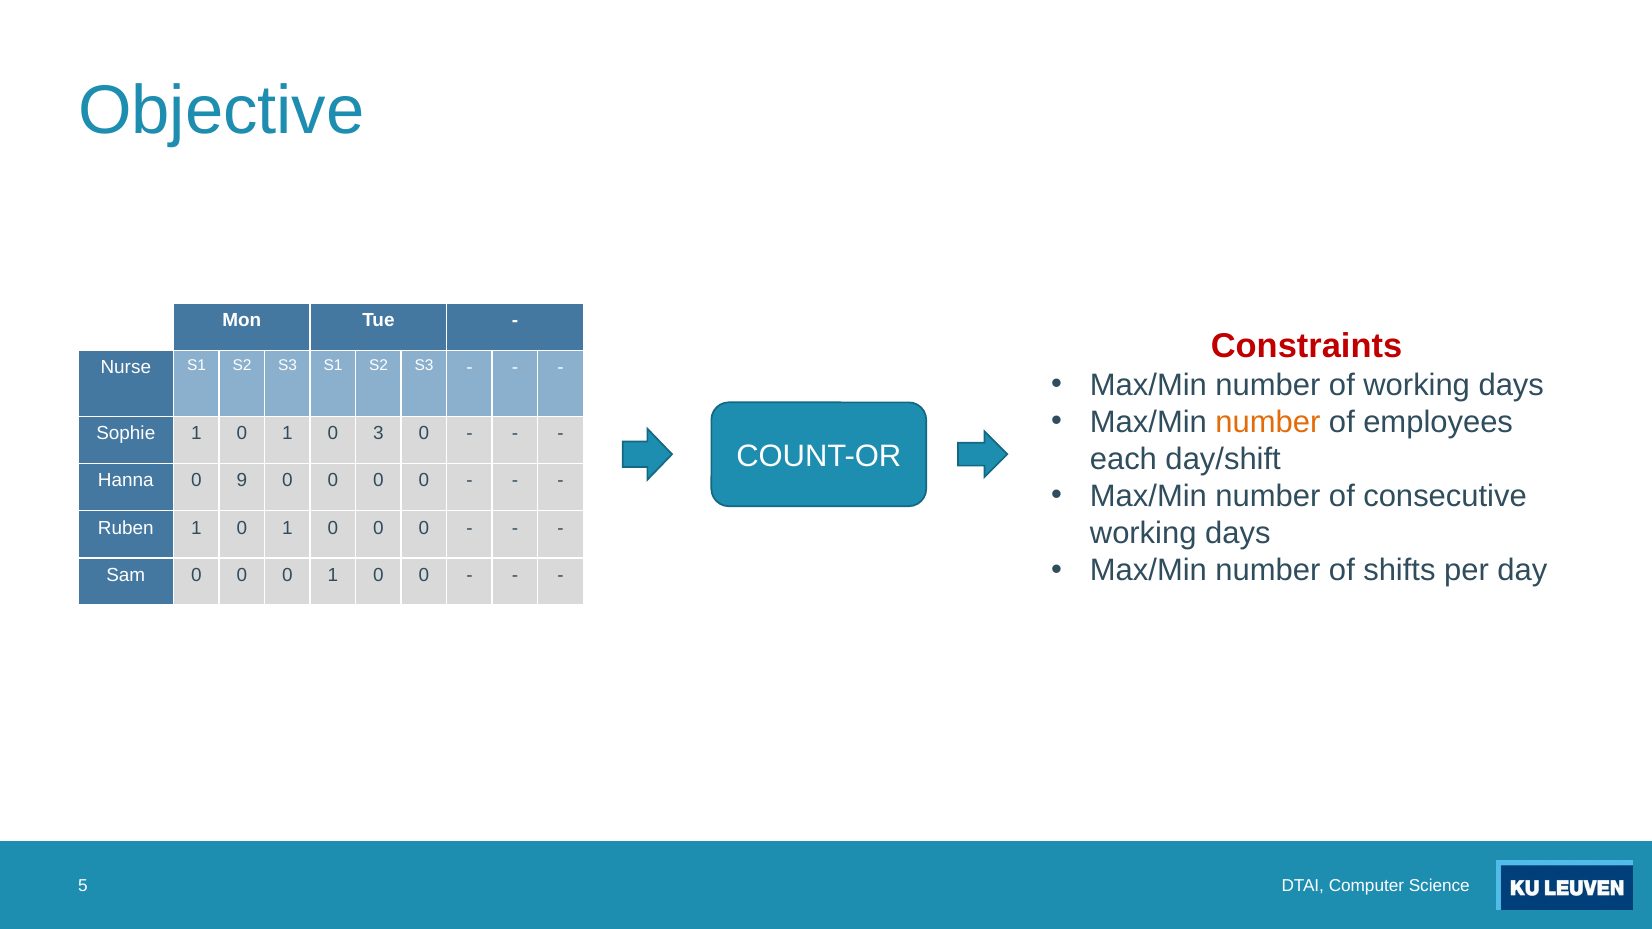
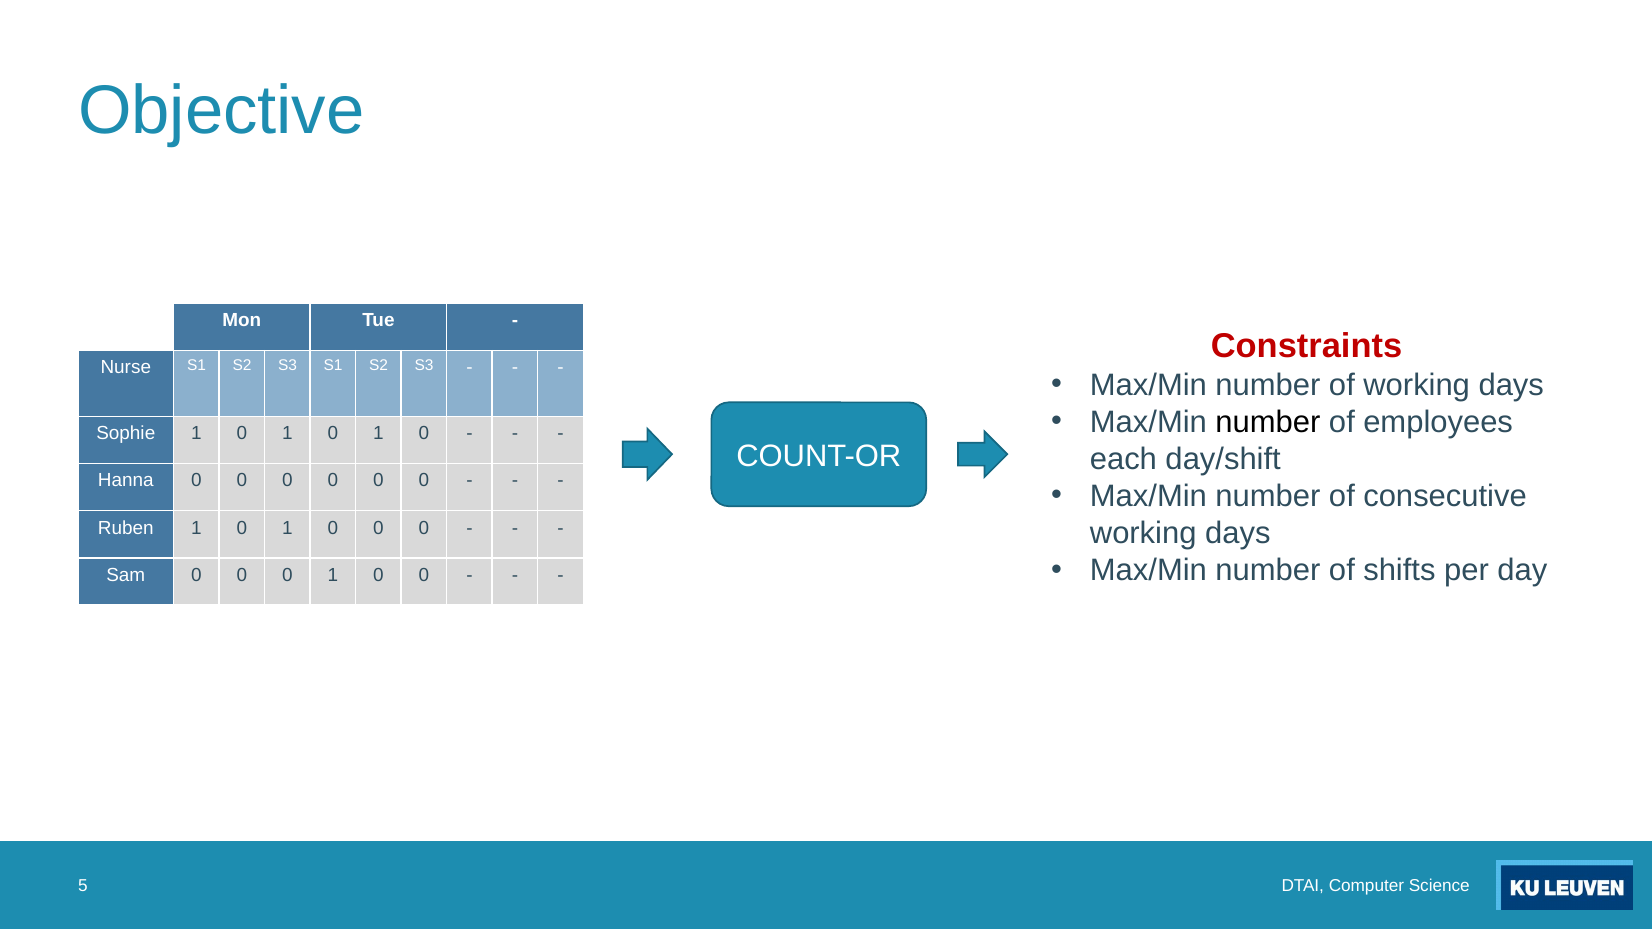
number at (1268, 422) colour: orange -> black
0 1 0 3: 3 -> 1
Hanna 0 9: 9 -> 0
